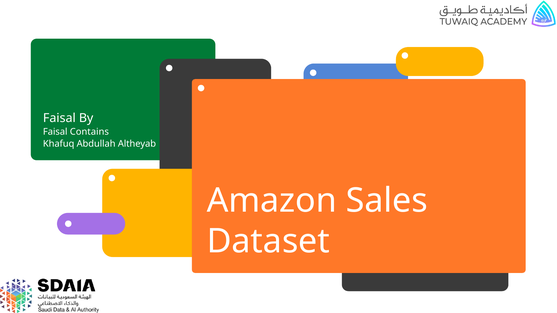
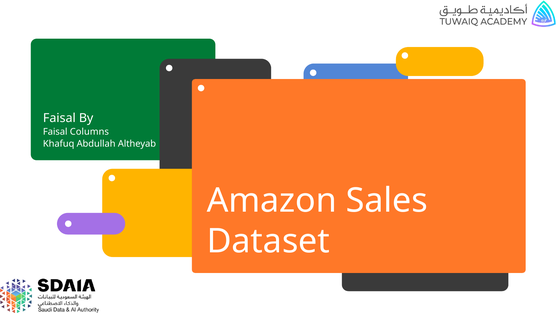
Contains: Contains -> Columns
